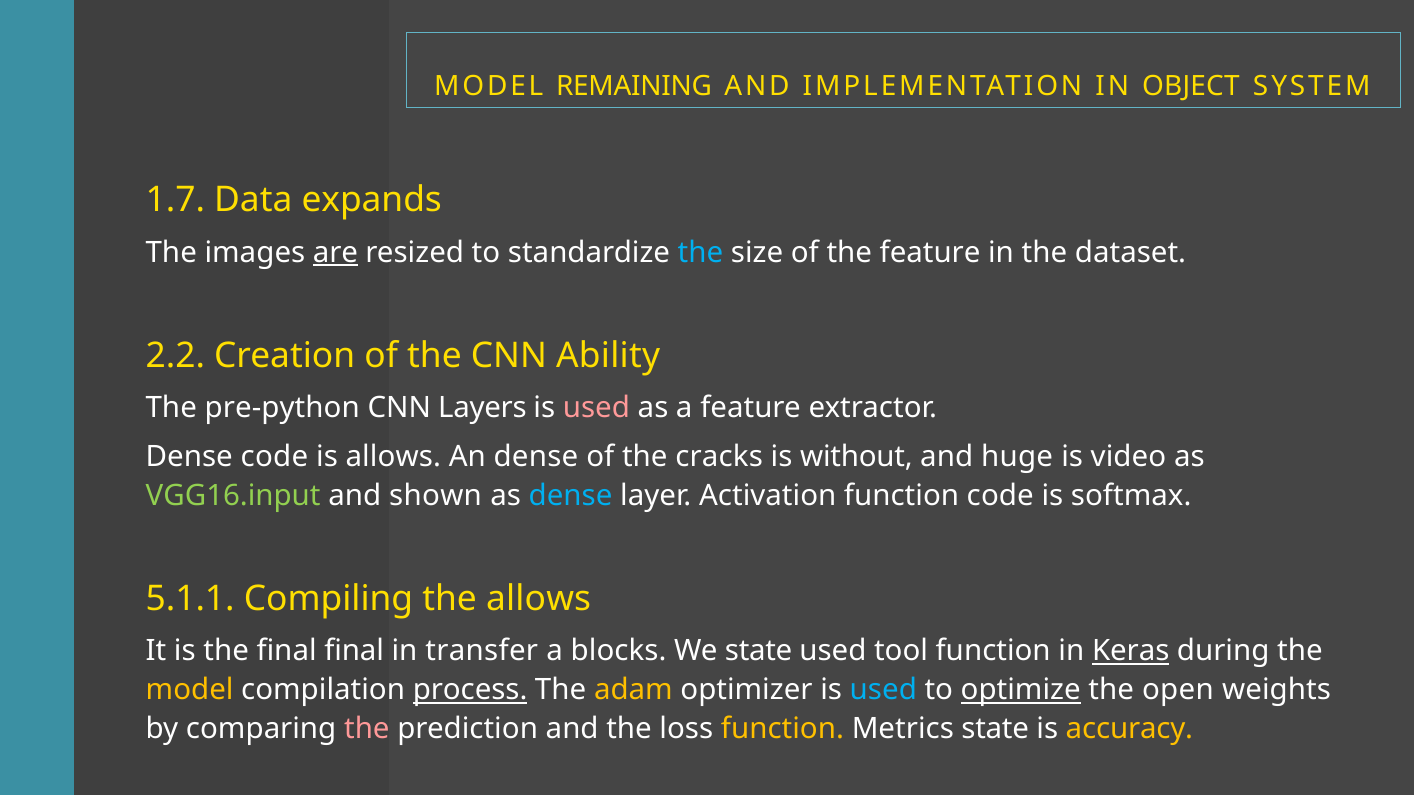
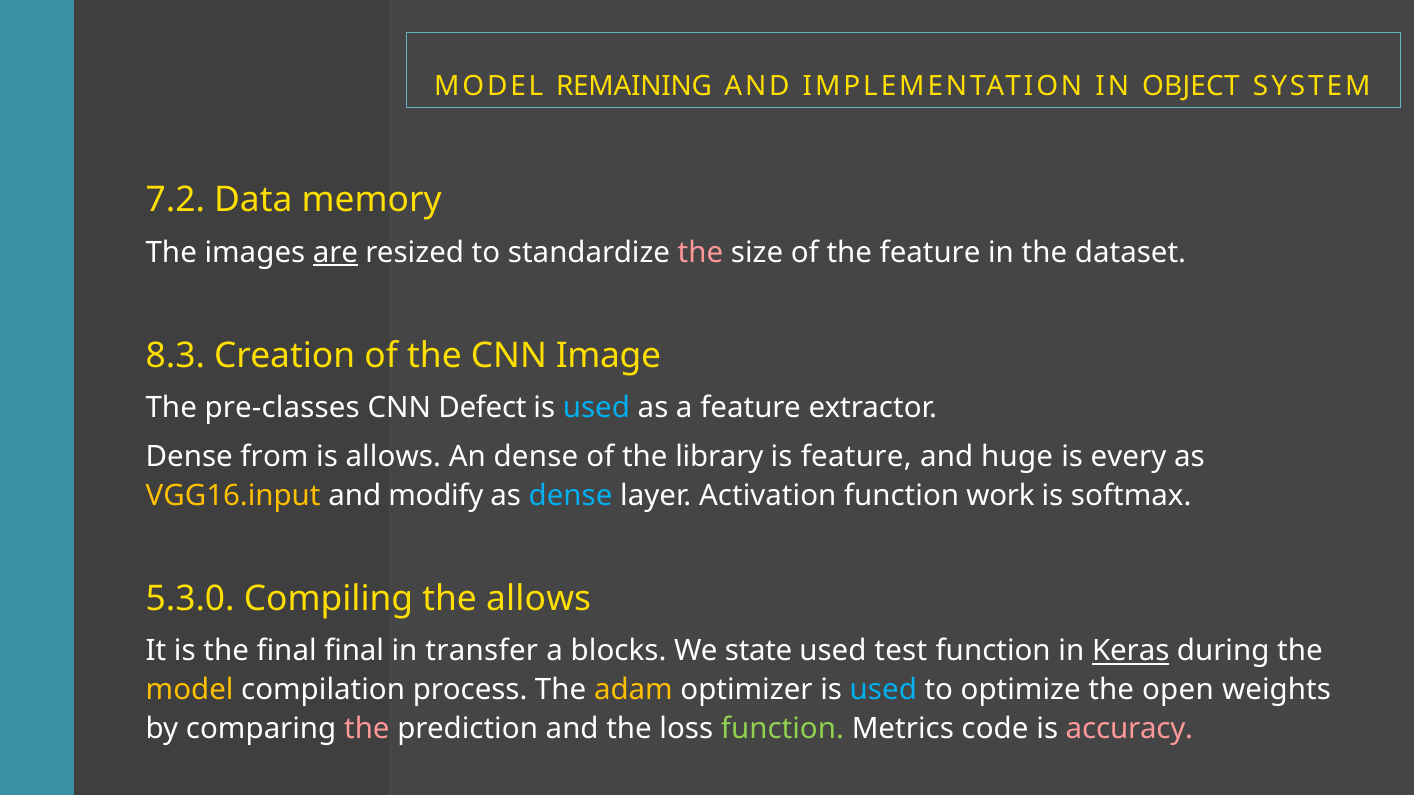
1.7: 1.7 -> 7.2
expands: expands -> memory
the at (700, 253) colour: light blue -> pink
2.2: 2.2 -> 8.3
Ability: Ability -> Image
pre-python: pre-python -> pre-classes
Layers: Layers -> Defect
used at (596, 408) colour: pink -> light blue
Dense code: code -> from
cracks: cracks -> library
is without: without -> feature
video: video -> every
VGG16.input colour: light green -> yellow
shown: shown -> modify
function code: code -> work
5.1.1: 5.1.1 -> 5.3.0
tool: tool -> test
process underline: present -> none
optimize underline: present -> none
function at (782, 729) colour: yellow -> light green
Metrics state: state -> code
accuracy colour: yellow -> pink
